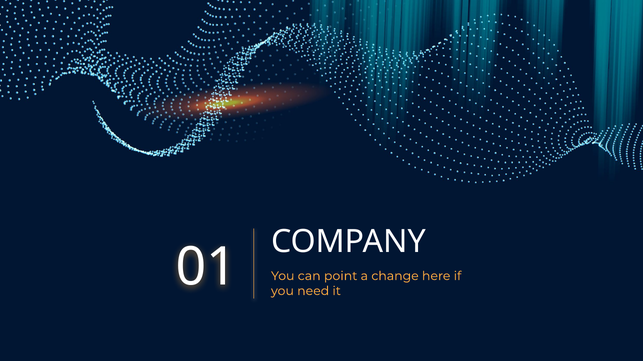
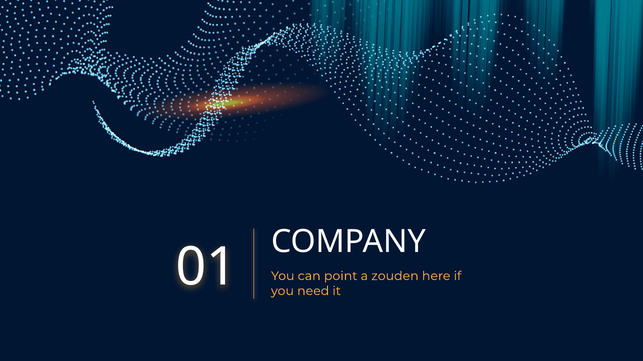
change: change -> zouden
